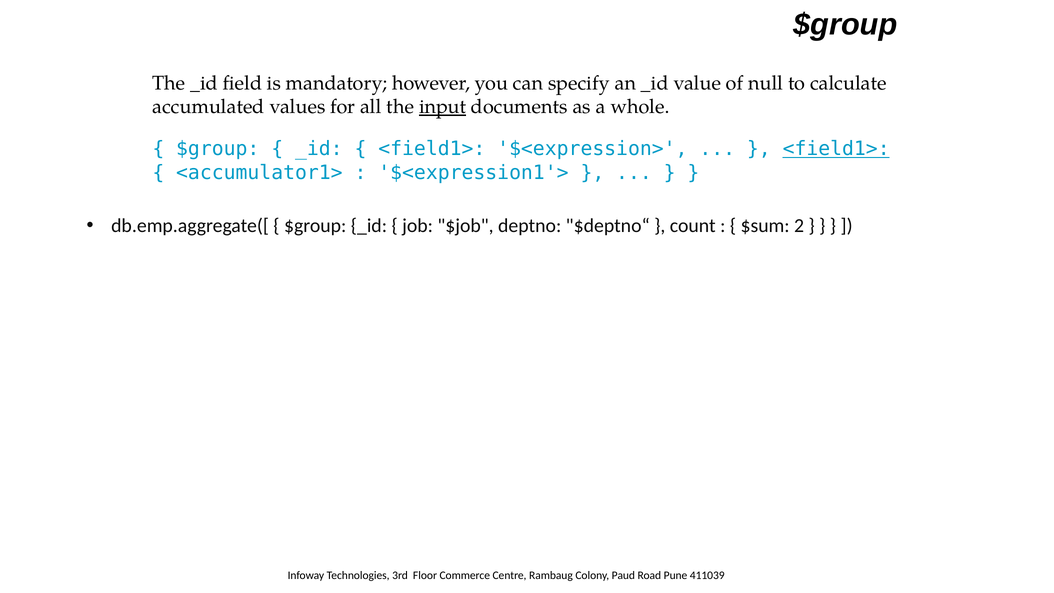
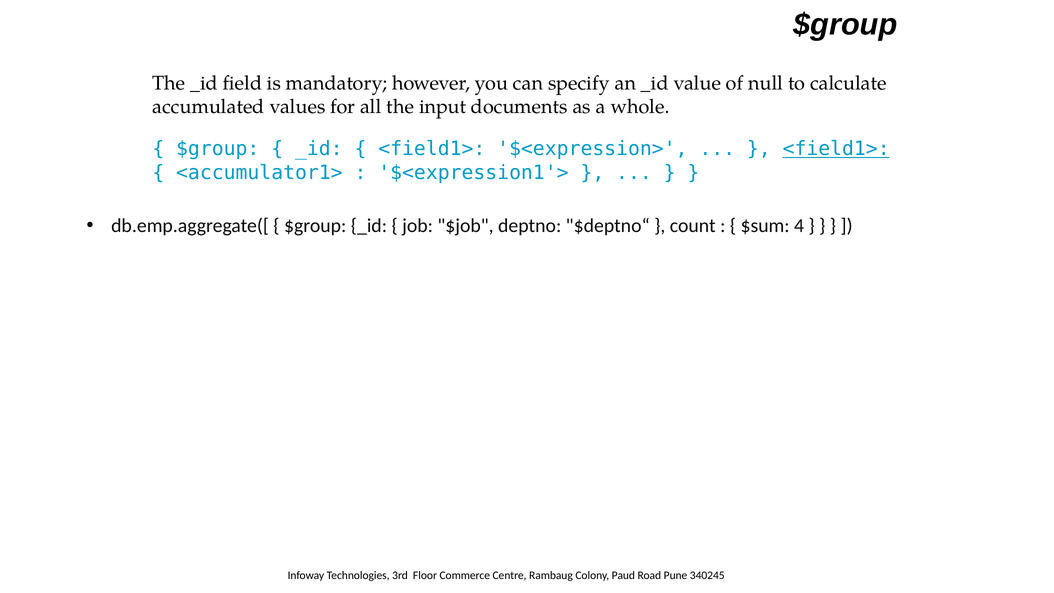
input underline: present -> none
2: 2 -> 4
411039: 411039 -> 340245
